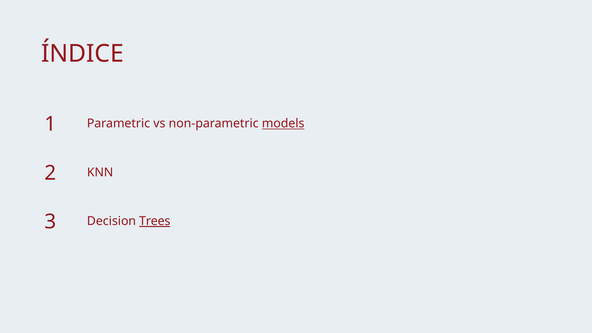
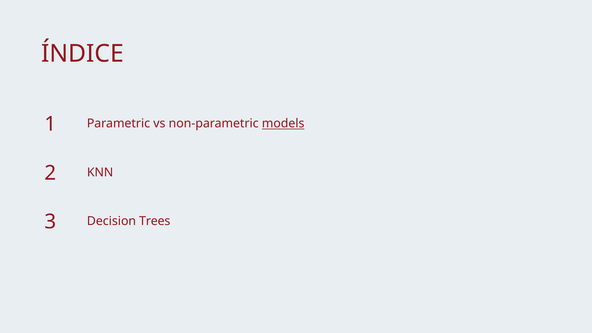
Trees underline: present -> none
